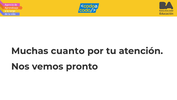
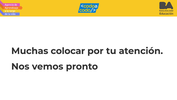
cuanto: cuanto -> colocar
